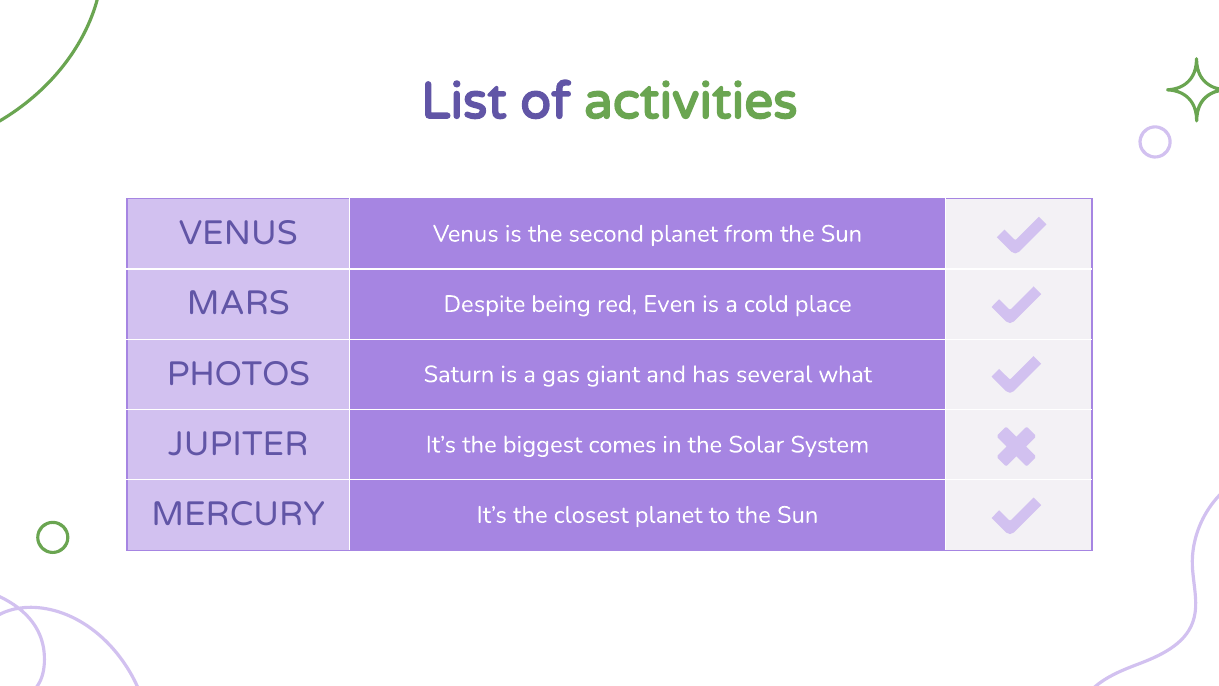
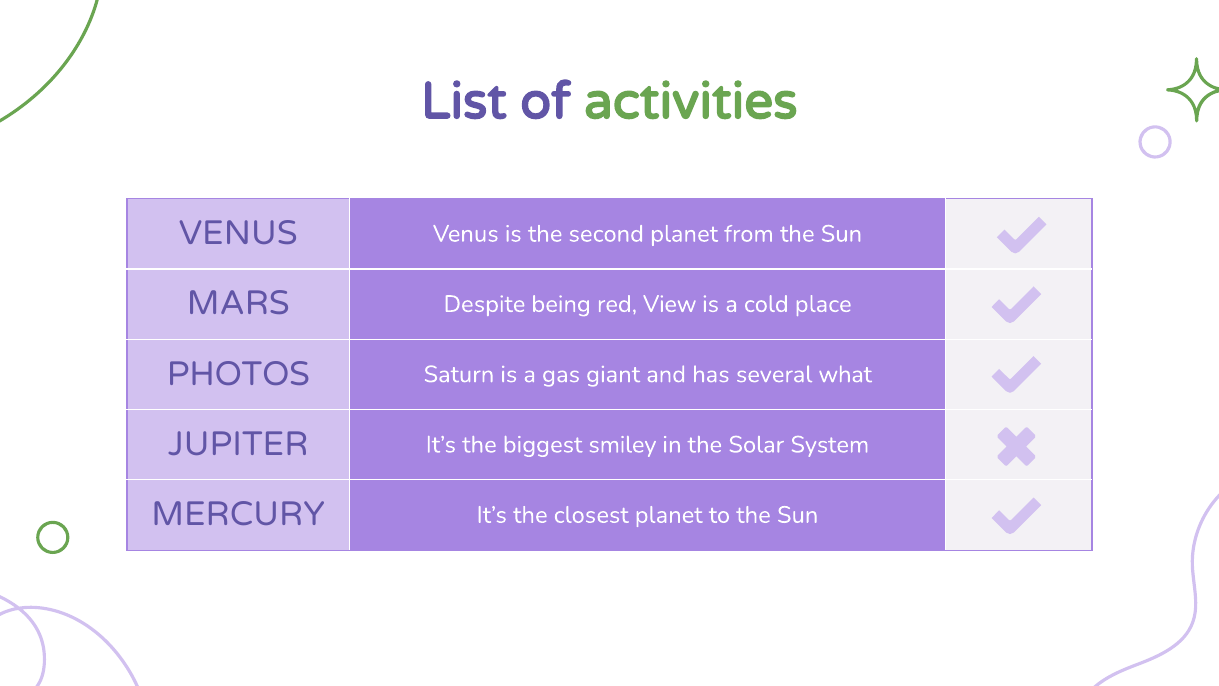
Even: Even -> View
comes: comes -> smiley
